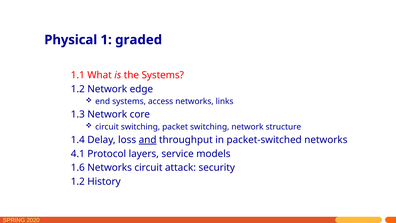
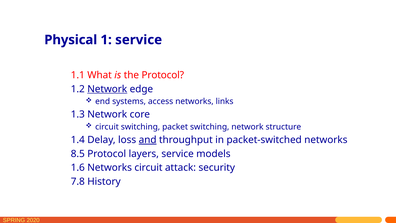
1 graded: graded -> service
the Systems: Systems -> Protocol
Network at (107, 89) underline: none -> present
4.1: 4.1 -> 8.5
1.2 at (78, 181): 1.2 -> 7.8
